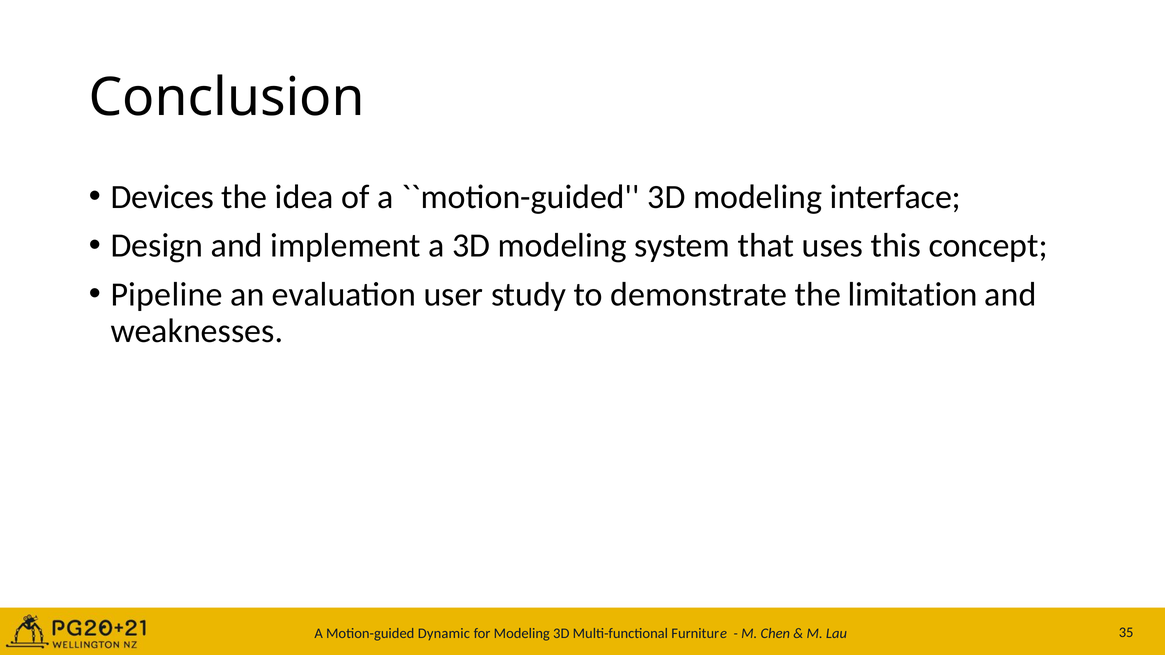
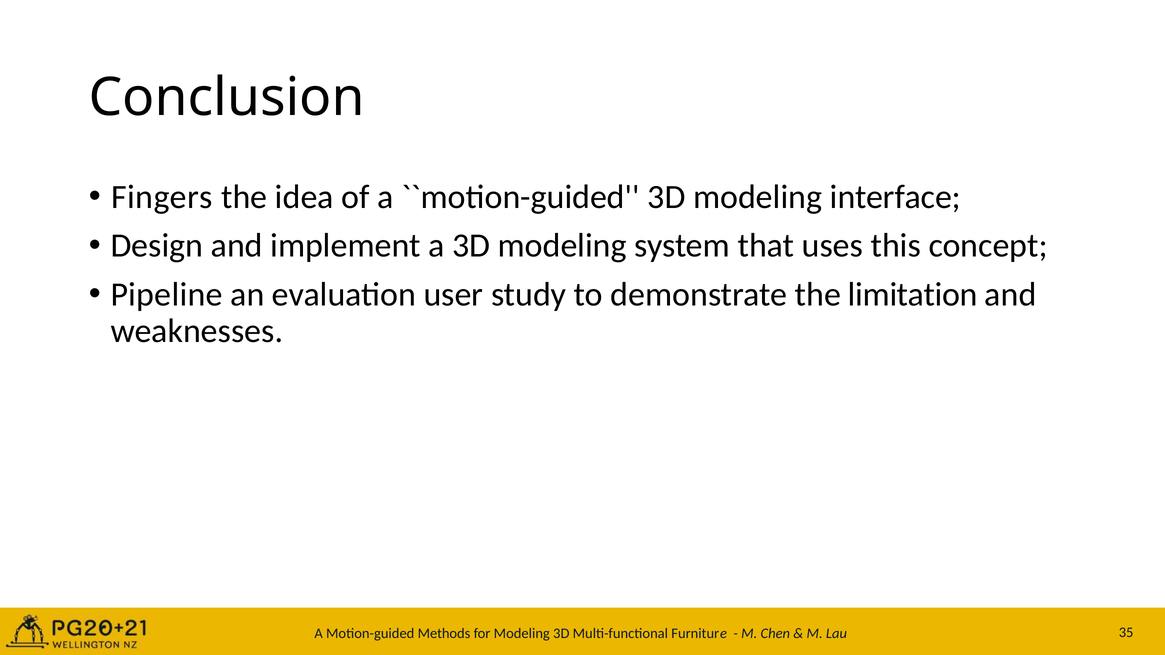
Devices: Devices -> Fingers
Dynamic: Dynamic -> Methods
